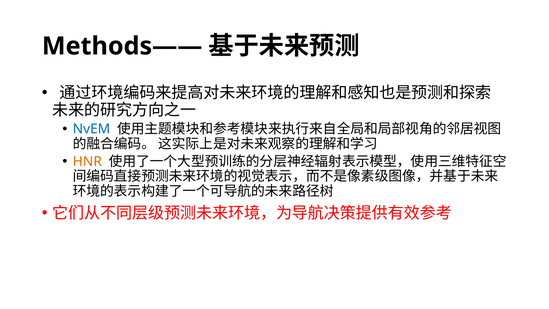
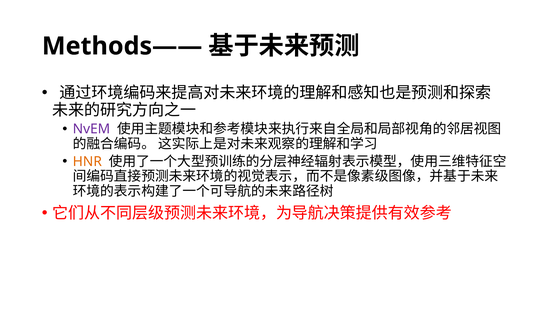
NvEM colour: blue -> purple
